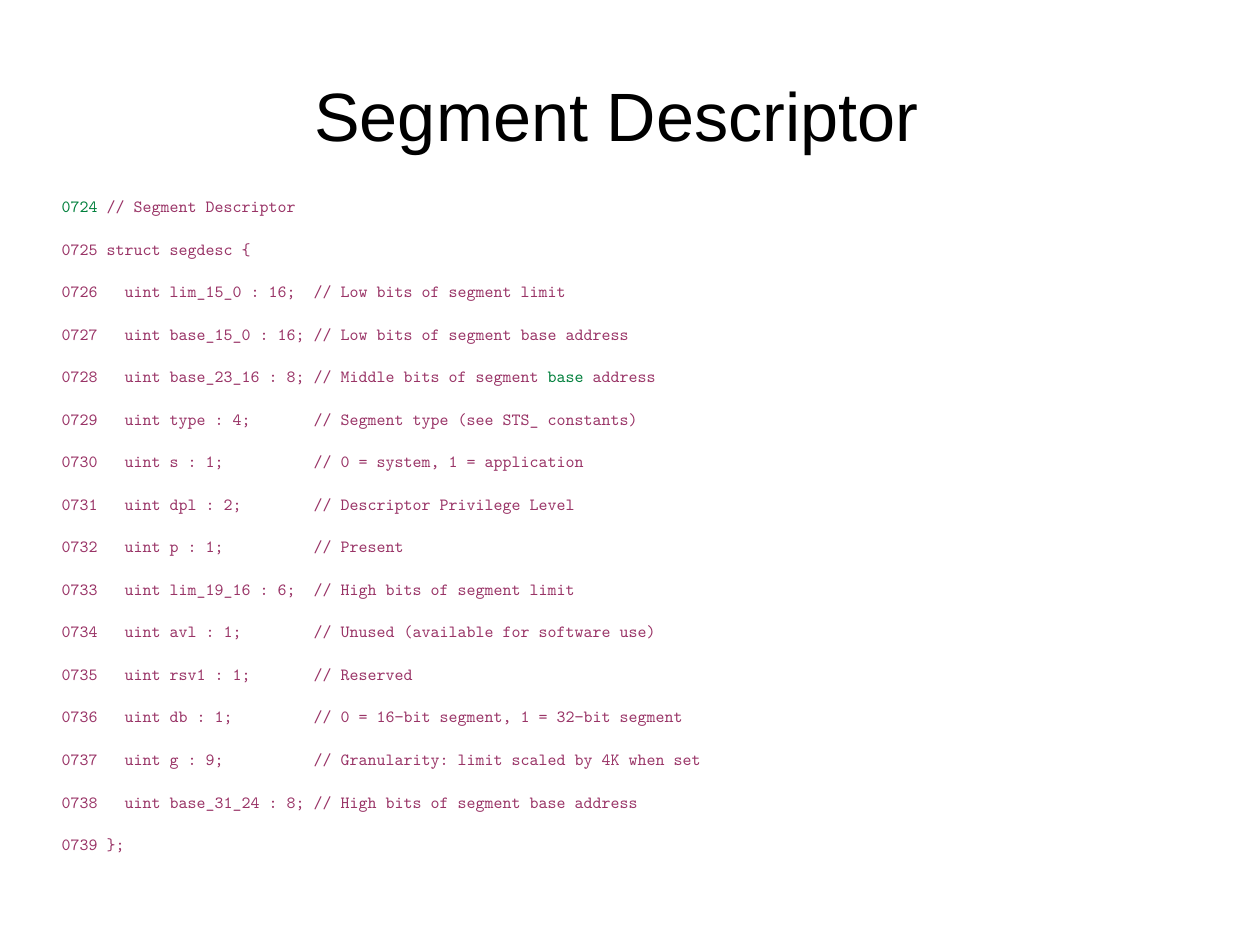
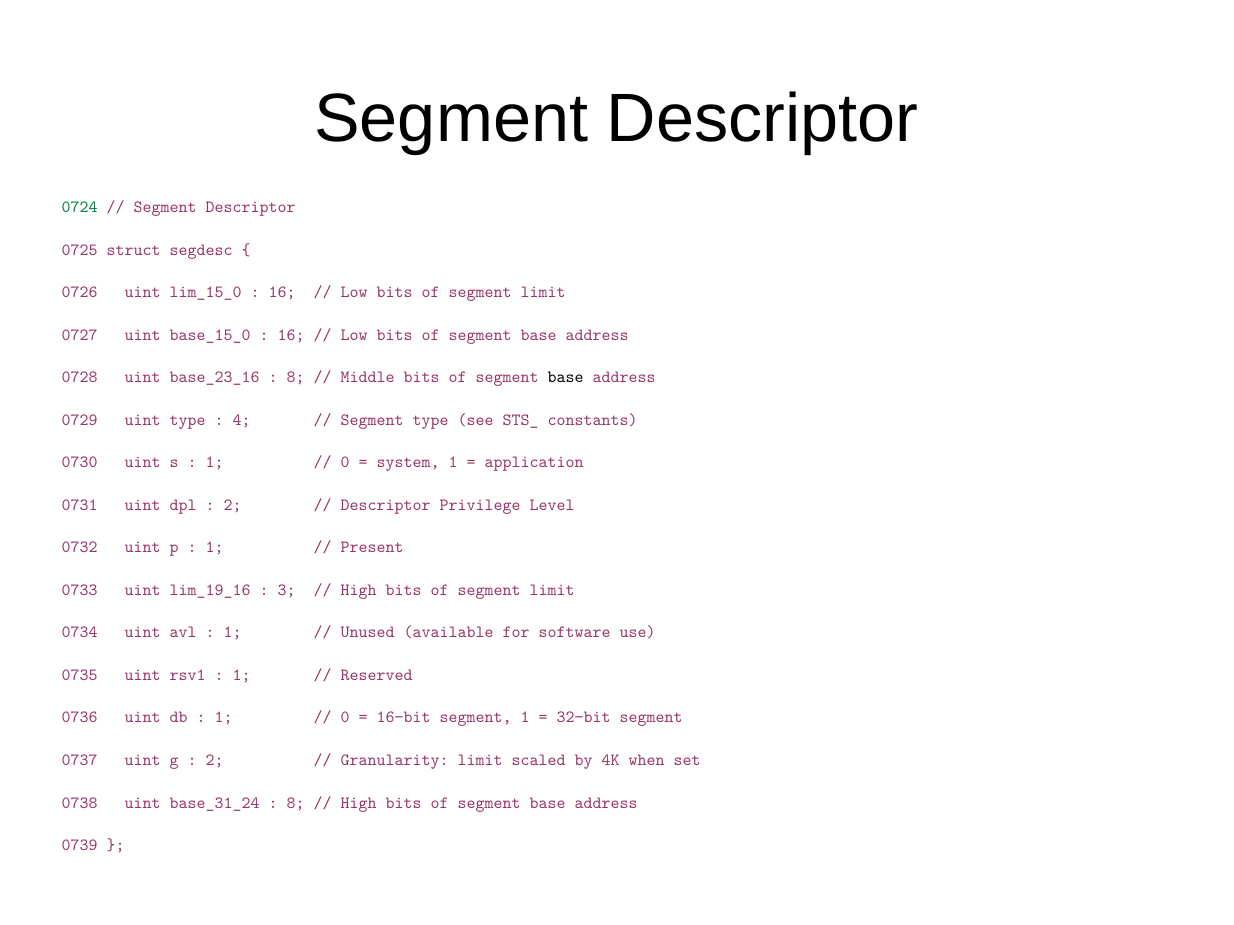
base at (566, 377) colour: green -> black
6: 6 -> 3
9 at (215, 760): 9 -> 2
